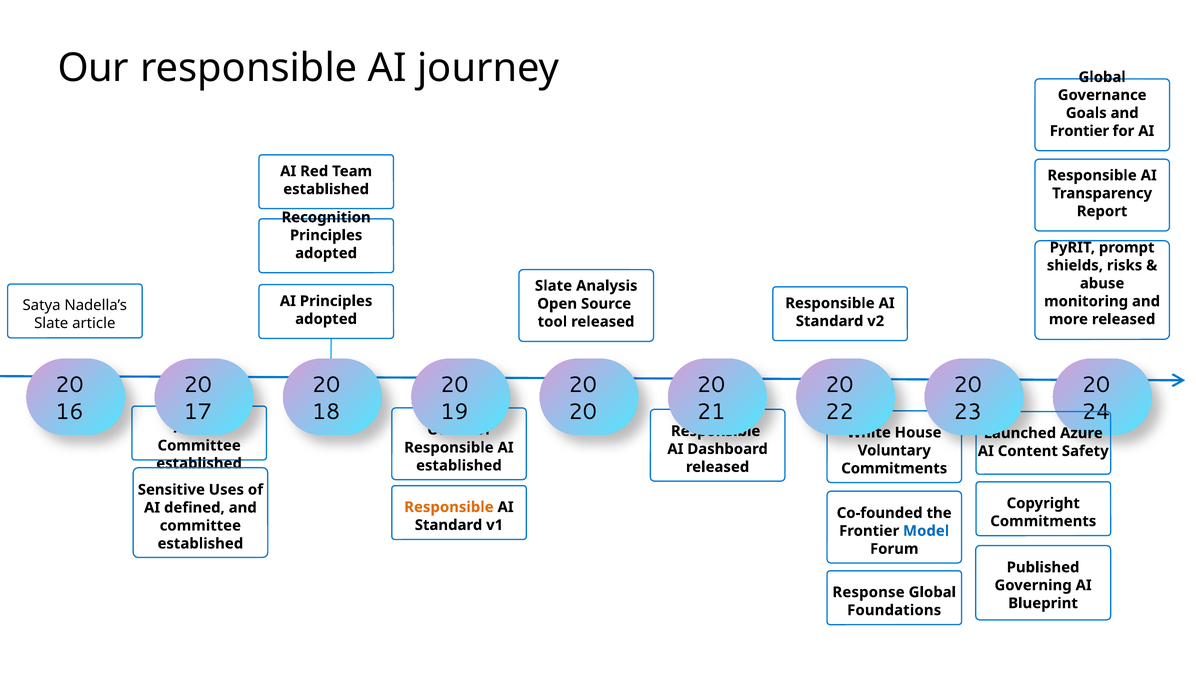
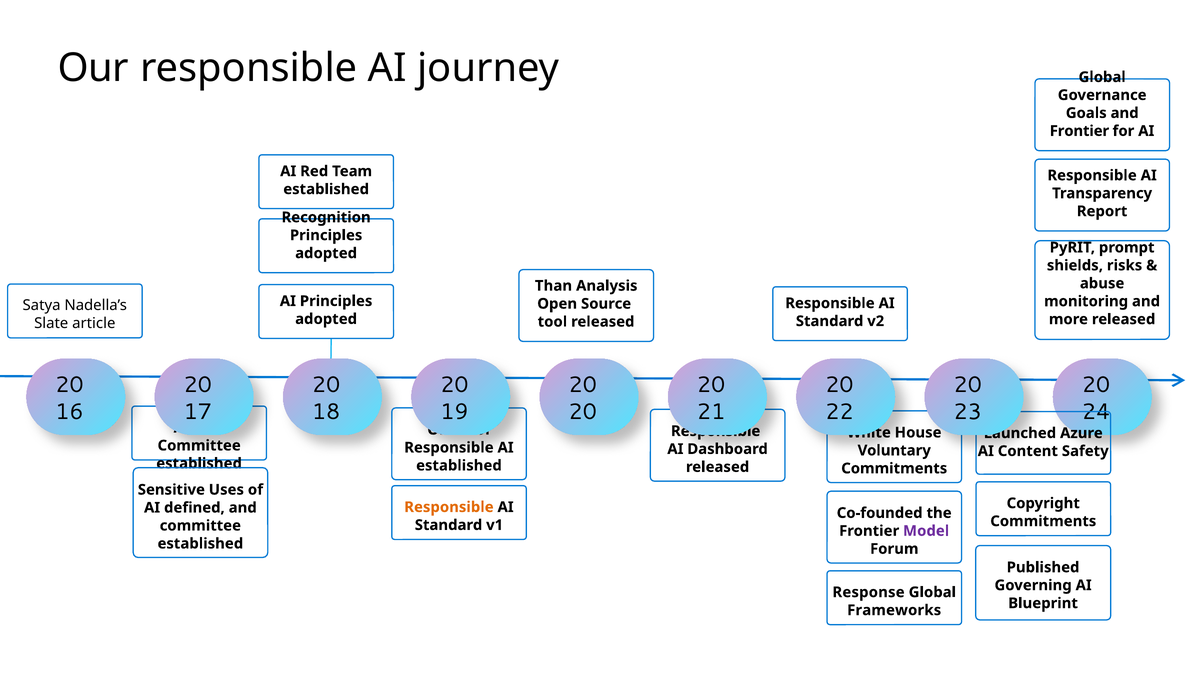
Slate at (553, 286): Slate -> Than
Model colour: blue -> purple
Foundations: Foundations -> Frameworks
